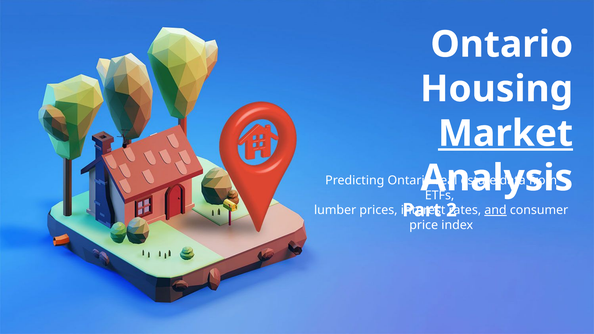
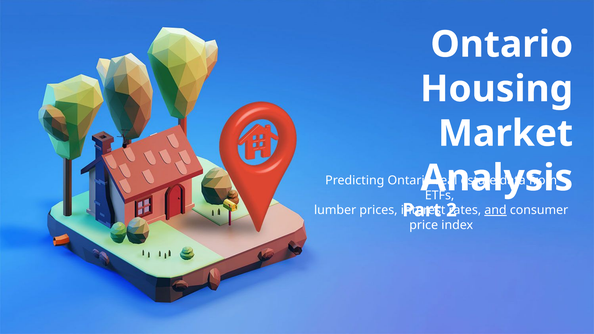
Market underline: present -> none
